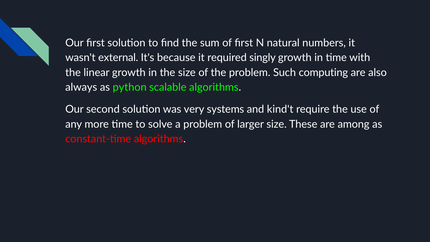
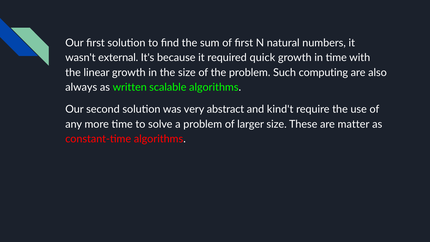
singly: singly -> quick
python: python -> written
systems: systems -> abstract
among: among -> matter
